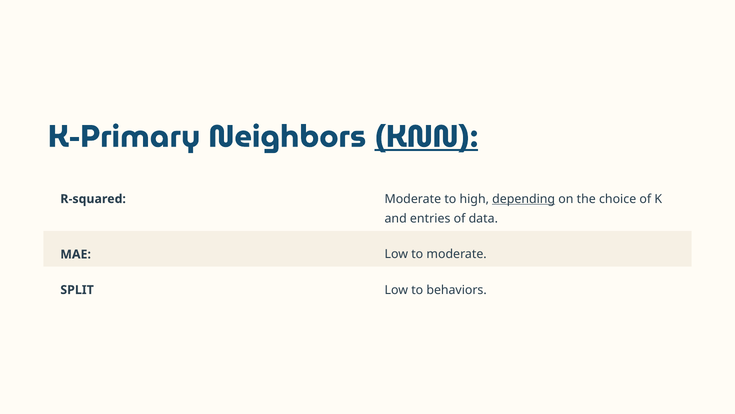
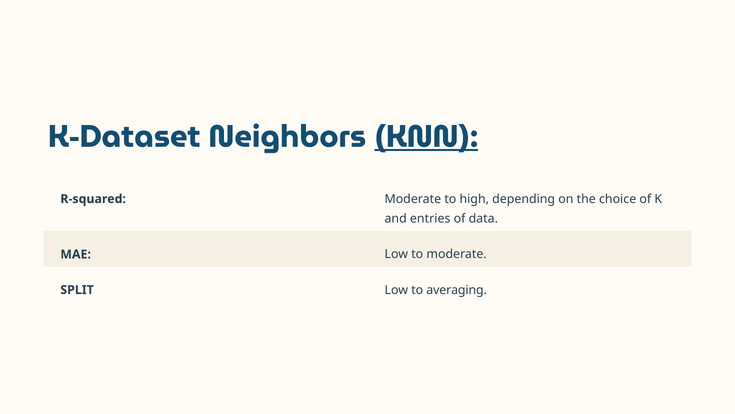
K-Primary: K-Primary -> K-Dataset
depending underline: present -> none
behaviors: behaviors -> averaging
